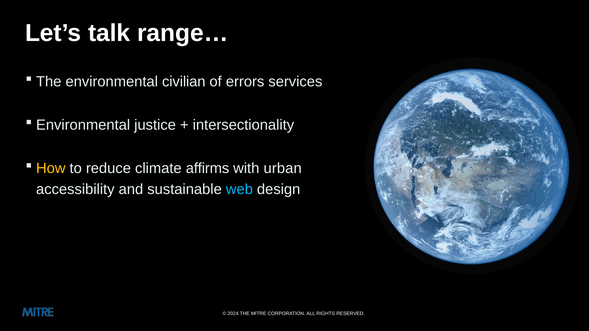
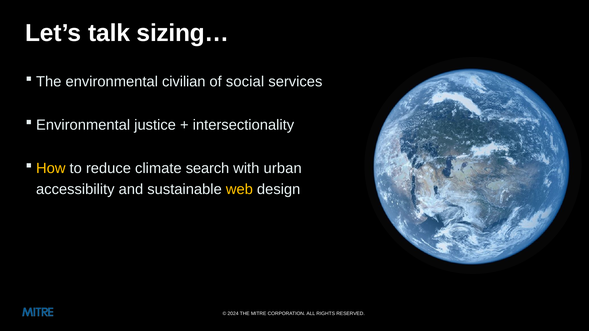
range…: range… -> sizing…
errors: errors -> social
affirms: affirms -> search
web colour: light blue -> yellow
